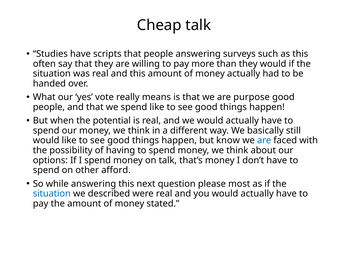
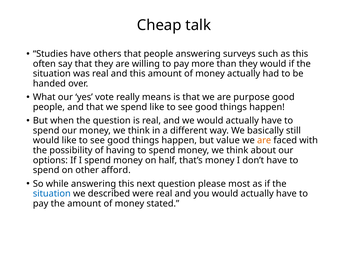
scripts: scripts -> others
the potential: potential -> question
know: know -> value
are at (264, 140) colour: blue -> orange
on talk: talk -> half
